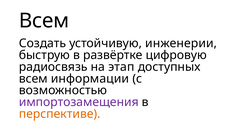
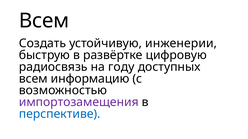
этап: этап -> году
информации: информации -> информацию
перспективе colour: orange -> blue
